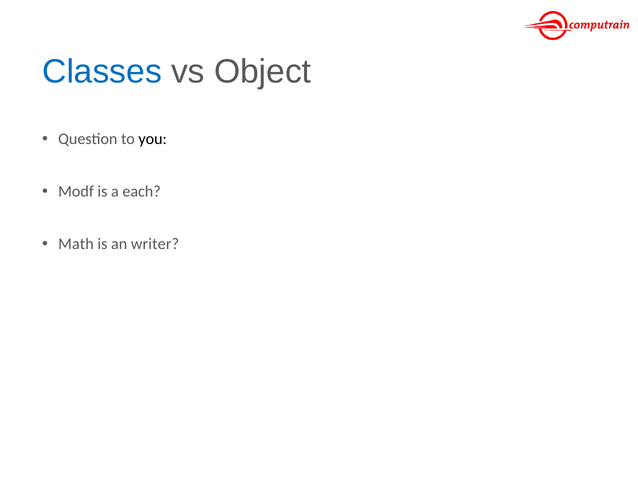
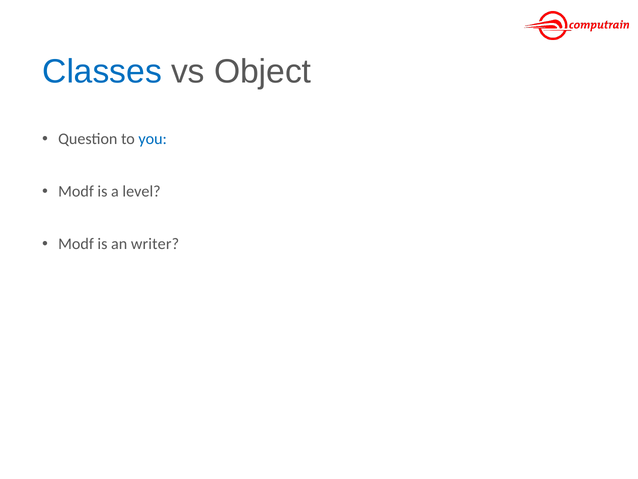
you colour: black -> blue
each: each -> level
Math at (76, 244): Math -> Modf
